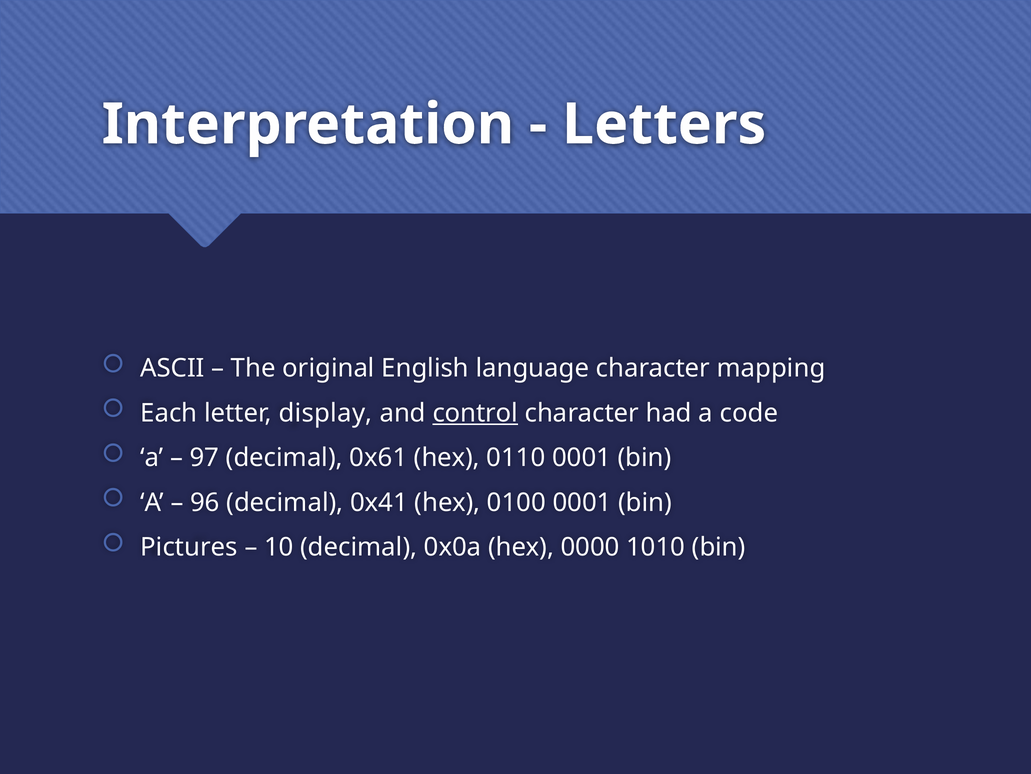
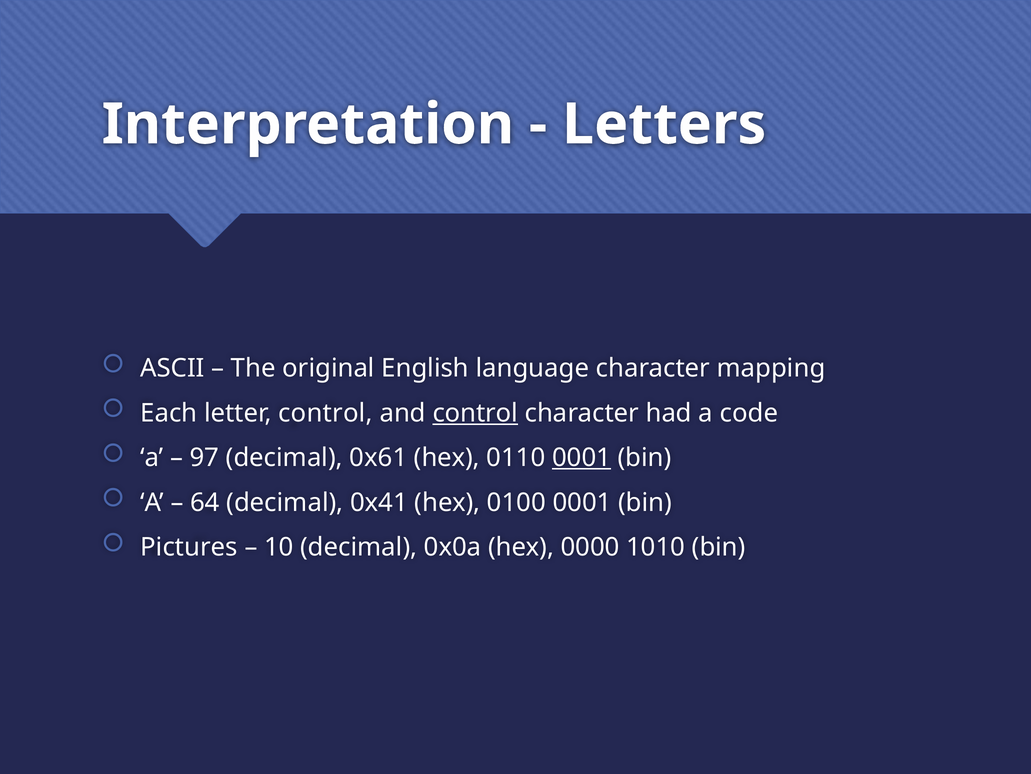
letter display: display -> control
0001 at (582, 457) underline: none -> present
96: 96 -> 64
